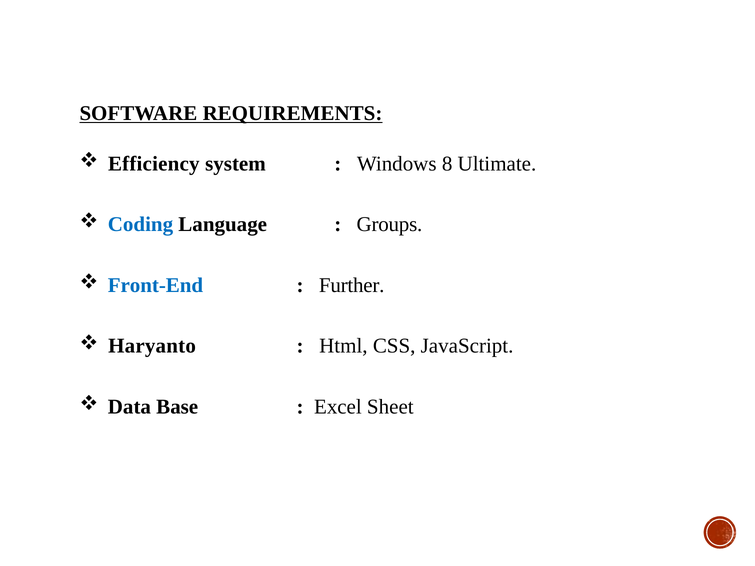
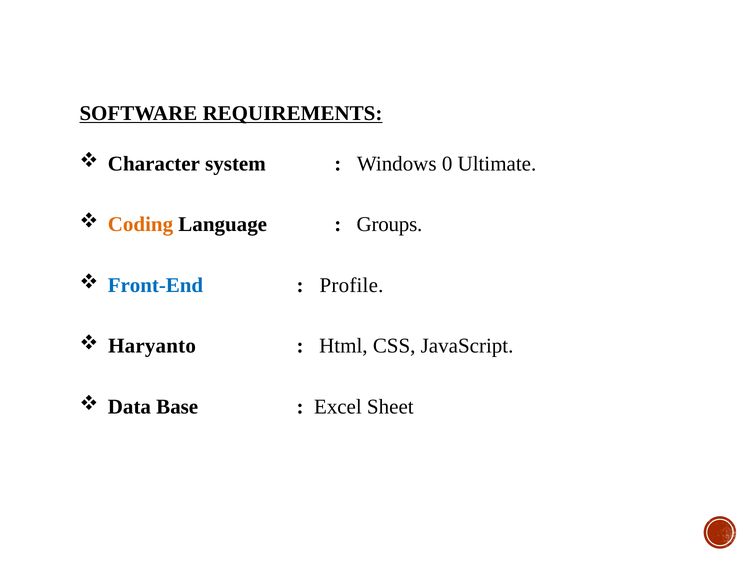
Efficiency: Efficiency -> Character
8: 8 -> 0
Coding colour: blue -> orange
Further: Further -> Profile
